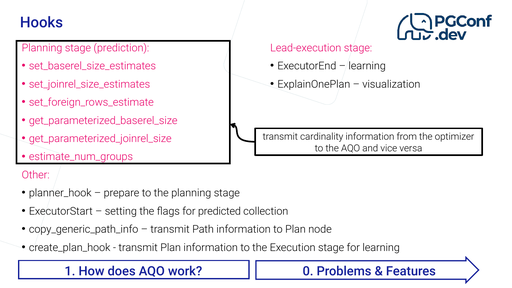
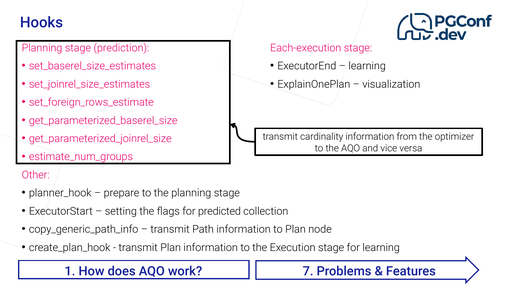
Lead-execution: Lead-execution -> Each-execution
0: 0 -> 7
